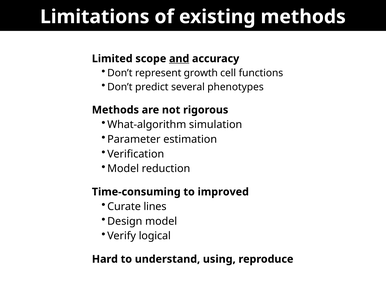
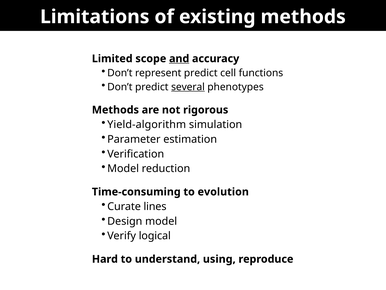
represent growth: growth -> predict
several underline: none -> present
What-algorithm: What-algorithm -> Yield-algorithm
improved: improved -> evolution
